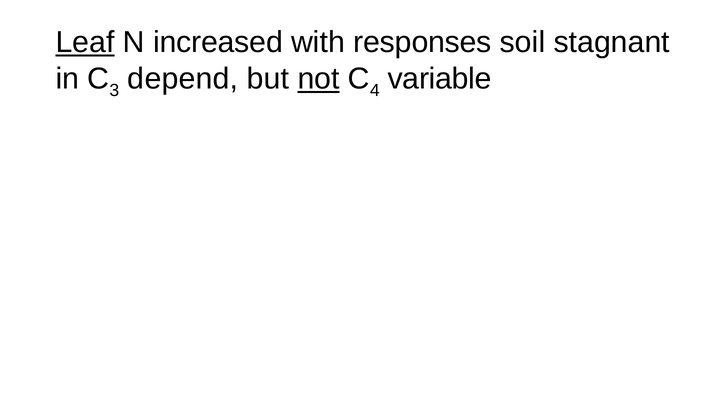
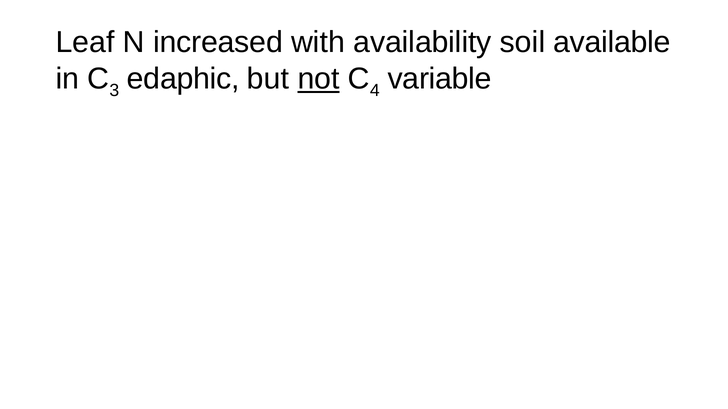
Leaf underline: present -> none
responses: responses -> availability
stagnant: stagnant -> available
depend: depend -> edaphic
